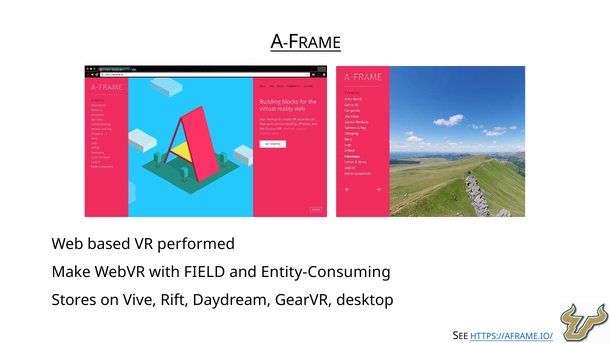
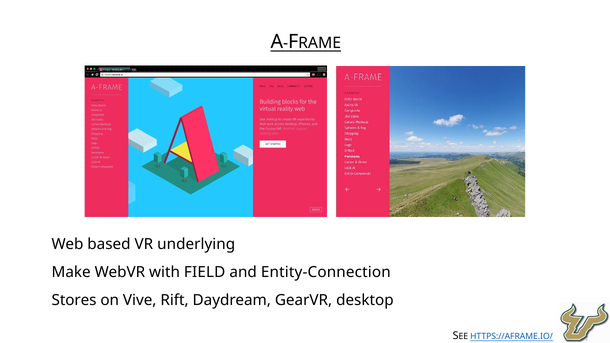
performed: performed -> underlying
Entity-Consuming: Entity-Consuming -> Entity-Connection
